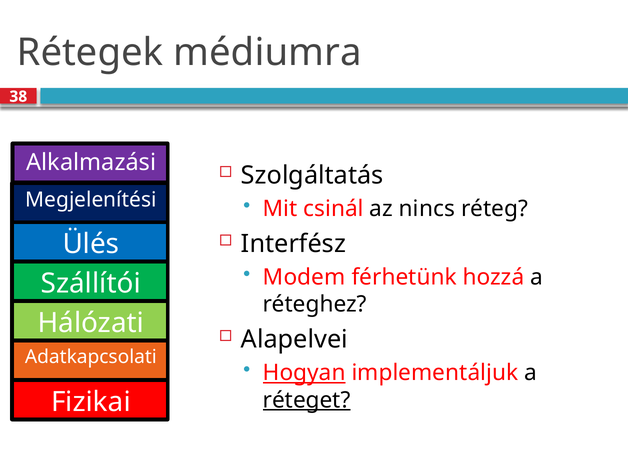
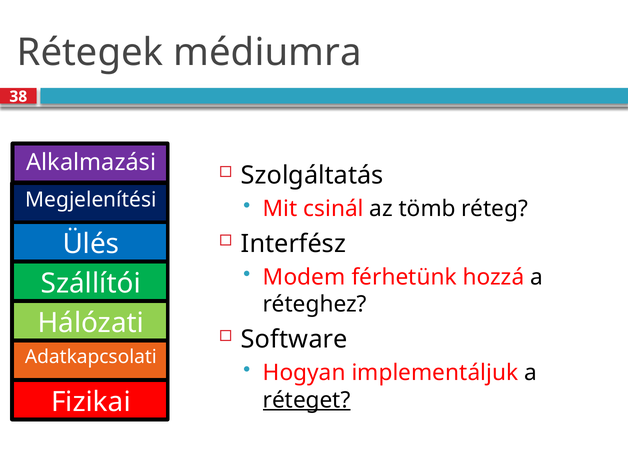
nincs: nincs -> tömb
Alapelvei: Alapelvei -> Software
Hogyan underline: present -> none
